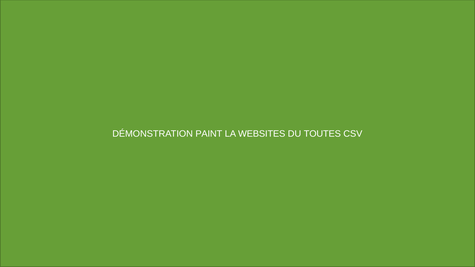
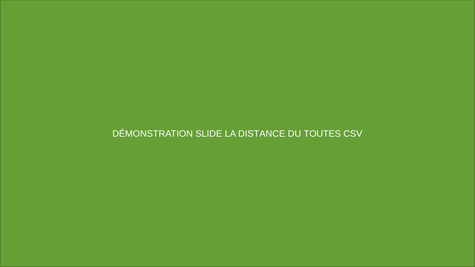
PAINT: PAINT -> SLIDE
WEBSITES: WEBSITES -> DISTANCE
